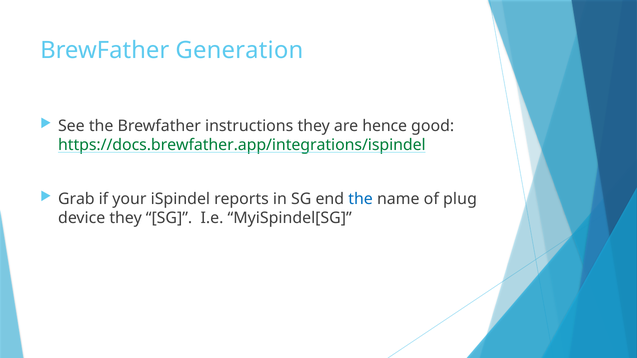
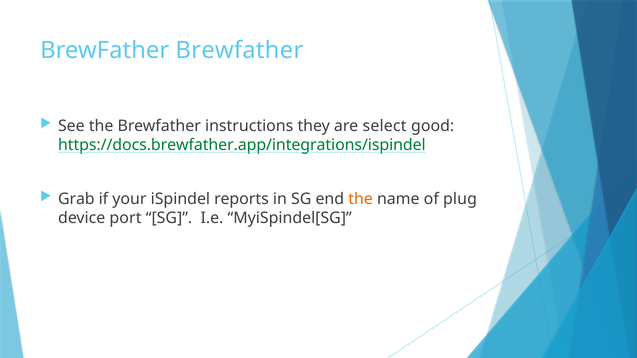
BrewFather Generation: Generation -> Brewfather
hence: hence -> select
the at (361, 199) colour: blue -> orange
device they: they -> port
